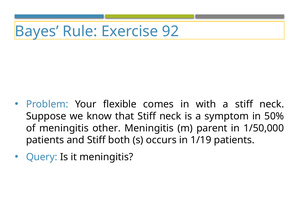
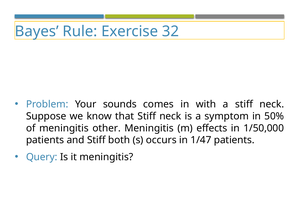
92: 92 -> 32
flexible: flexible -> sounds
parent: parent -> effects
1/19: 1/19 -> 1/47
